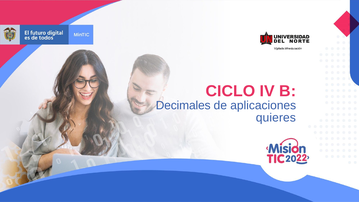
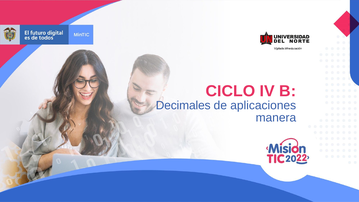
quieres: quieres -> manera
